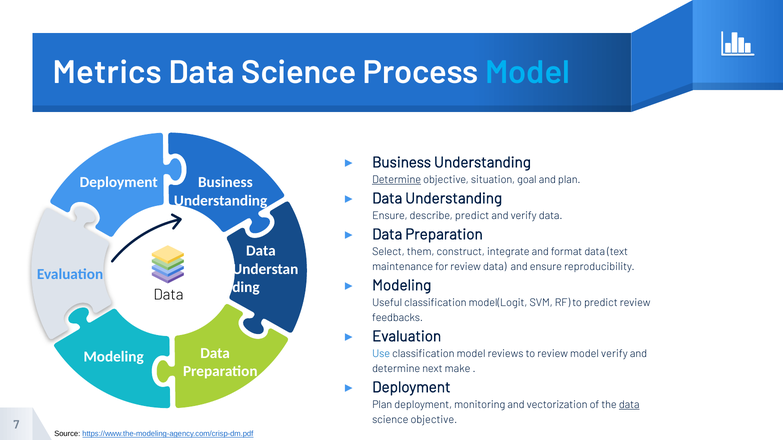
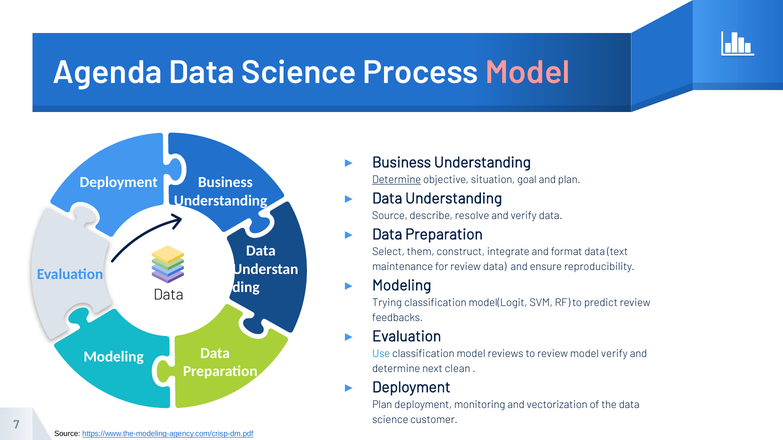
Metrics: Metrics -> Agenda
Model at (528, 73) colour: light blue -> pink
Ensure at (390, 216): Ensure -> Source
describe predict: predict -> resolve
Useful: Useful -> Trying
make: make -> clean
data at (629, 405) underline: present -> none
science objective: objective -> customer
